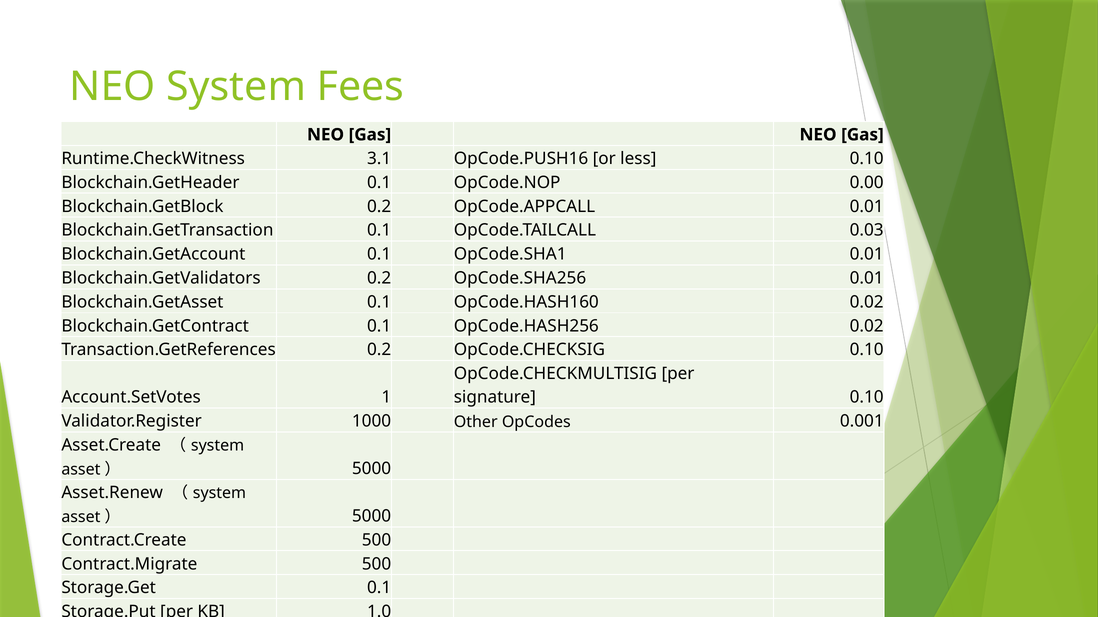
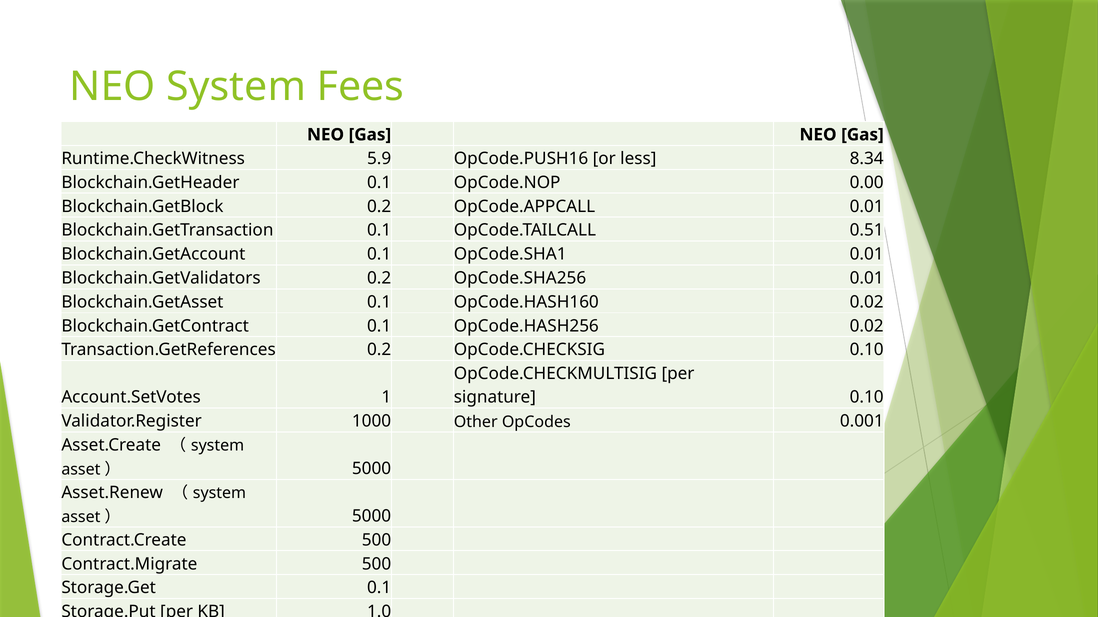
3.1: 3.1 -> 5.9
less 0.10: 0.10 -> 8.34
0.03: 0.03 -> 0.51
